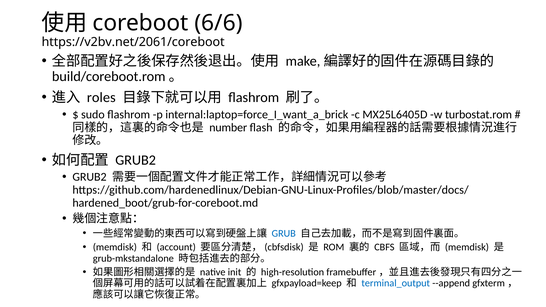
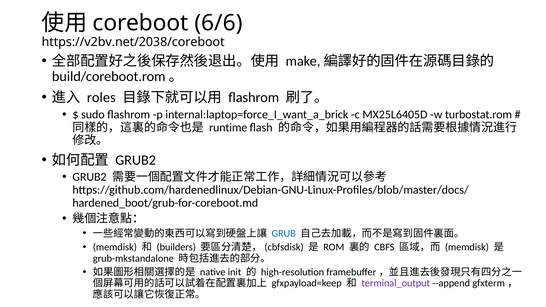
https://v2bv.net/2061/coreboot: https://v2bv.net/2061/coreboot -> https://v2bv.net/2038/coreboot
number: number -> runtime
account: account -> builders
terminal_output colour: blue -> purple
